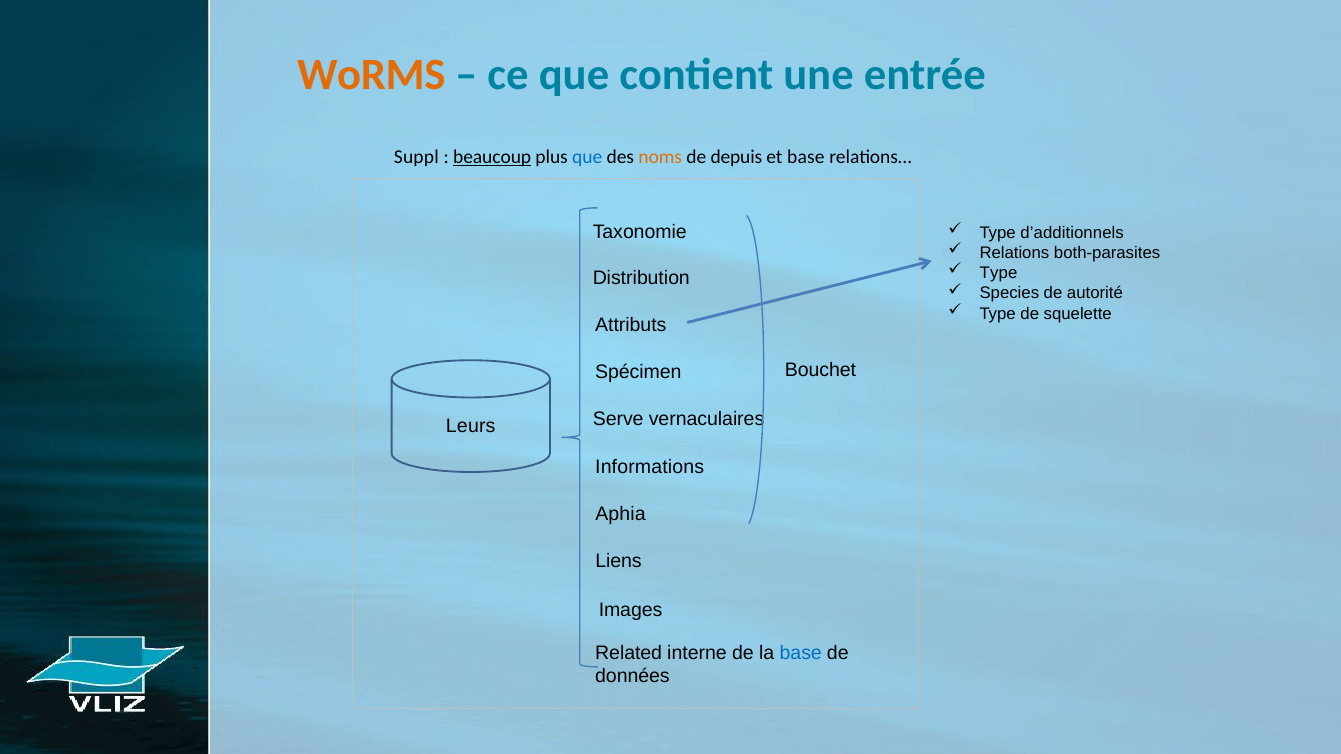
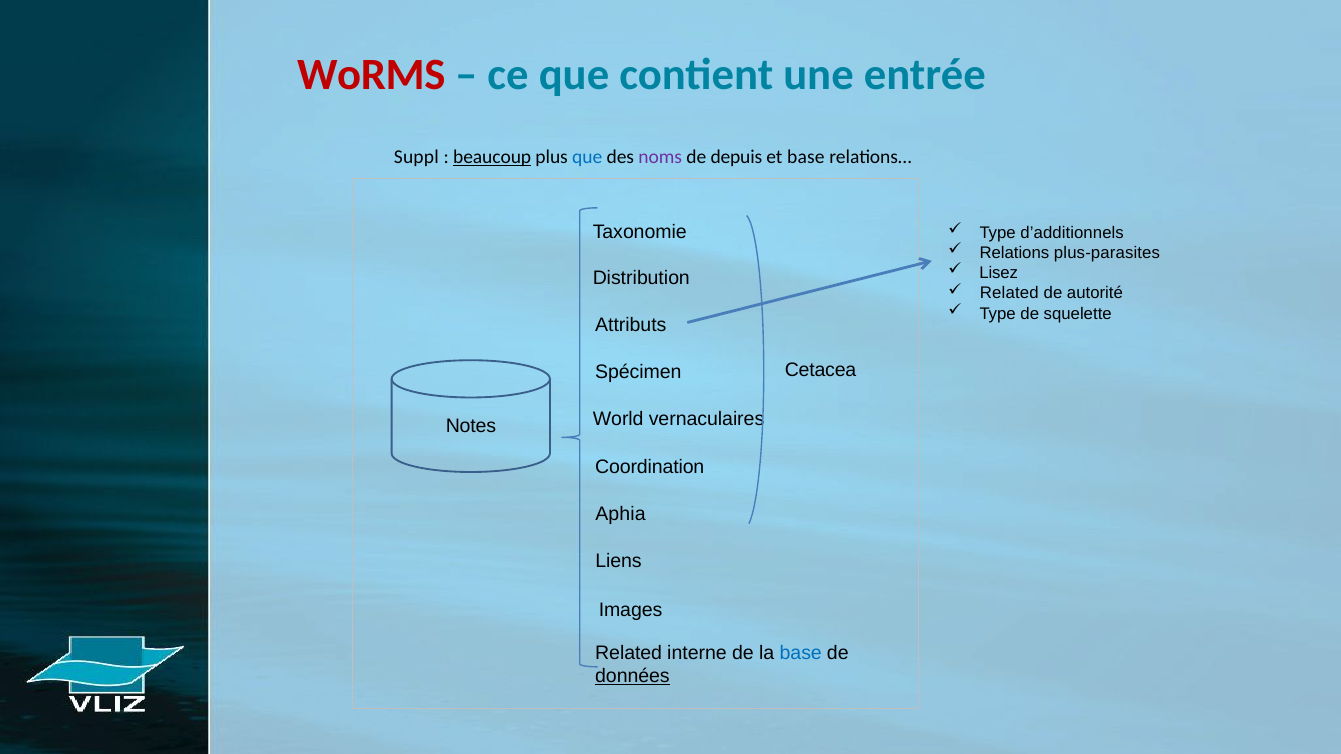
WoRMS colour: orange -> red
noms colour: orange -> purple
both-parasites: both-parasites -> plus-parasites
Type at (998, 273): Type -> Lisez
Species at (1009, 293): Species -> Related
Bouchet: Bouchet -> Cetacea
Serve: Serve -> World
Leurs: Leurs -> Notes
Informations: Informations -> Coordination
données underline: none -> present
